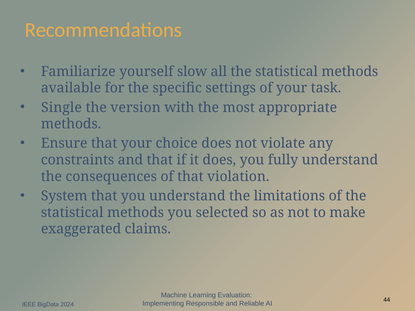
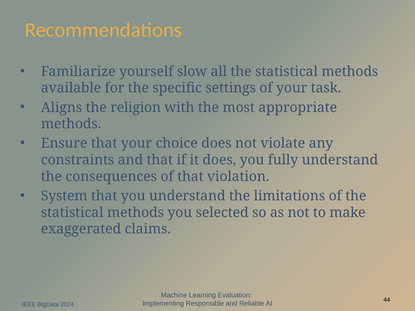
Single: Single -> Aligns
version: version -> religion
